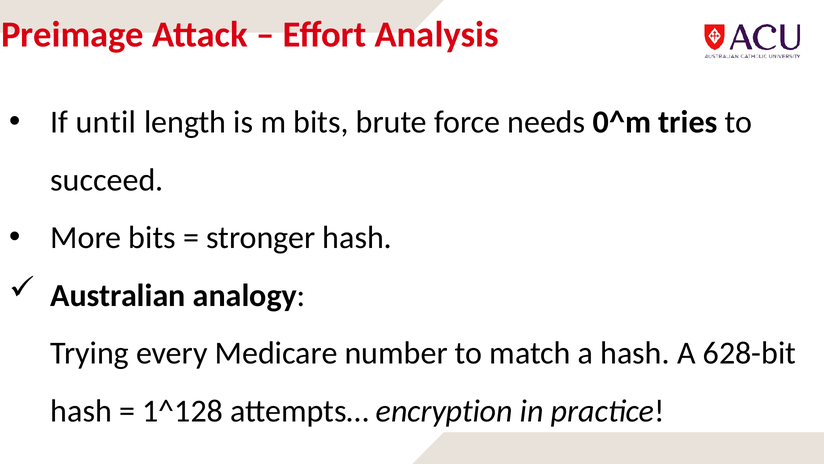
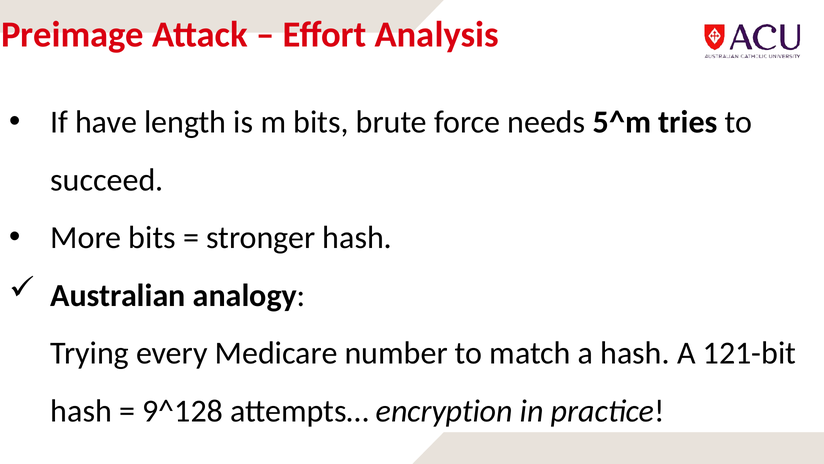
until: until -> have
0^m: 0^m -> 5^m
628-bit: 628-bit -> 121-bit
1^128: 1^128 -> 9^128
